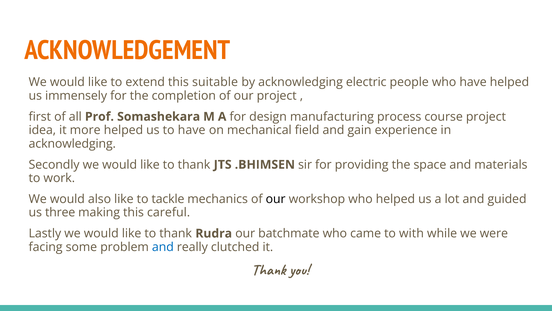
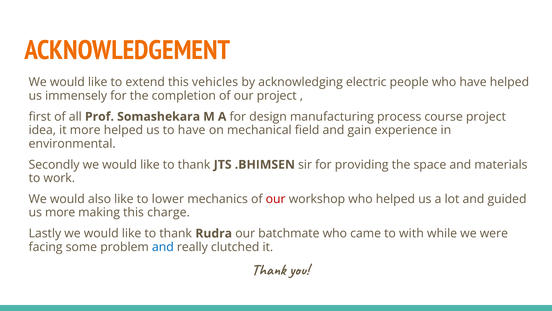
suitable: suitable -> vehicles
acknowledging at (72, 144): acknowledging -> environmental
tackle: tackle -> lower
our at (276, 199) colour: black -> red
us three: three -> more
careful: careful -> charge
